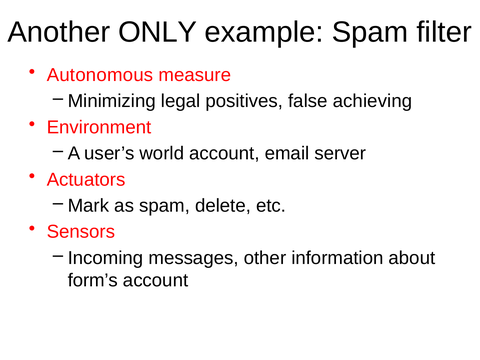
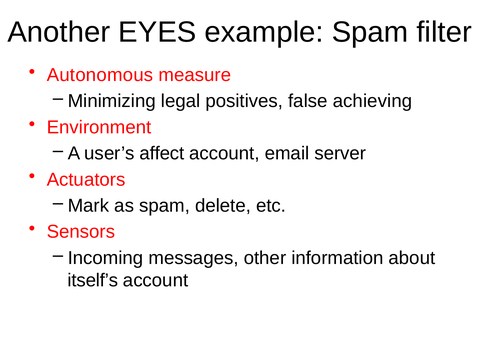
ONLY: ONLY -> EYES
world: world -> affect
form’s: form’s -> itself’s
